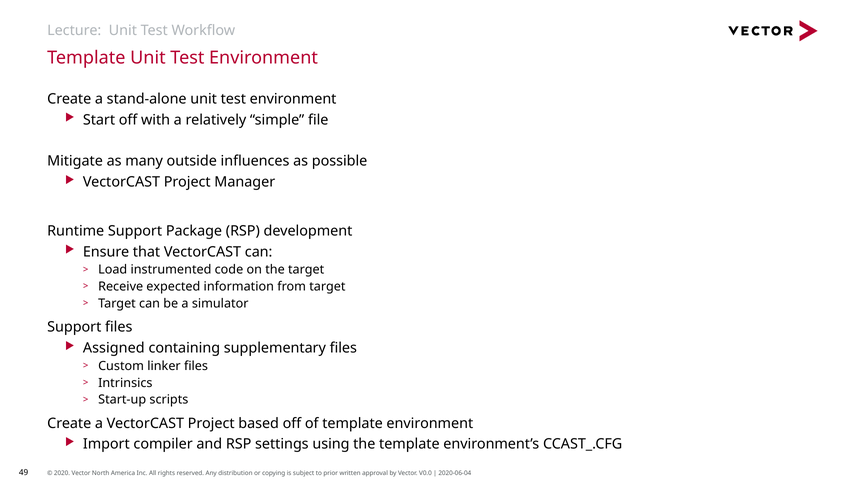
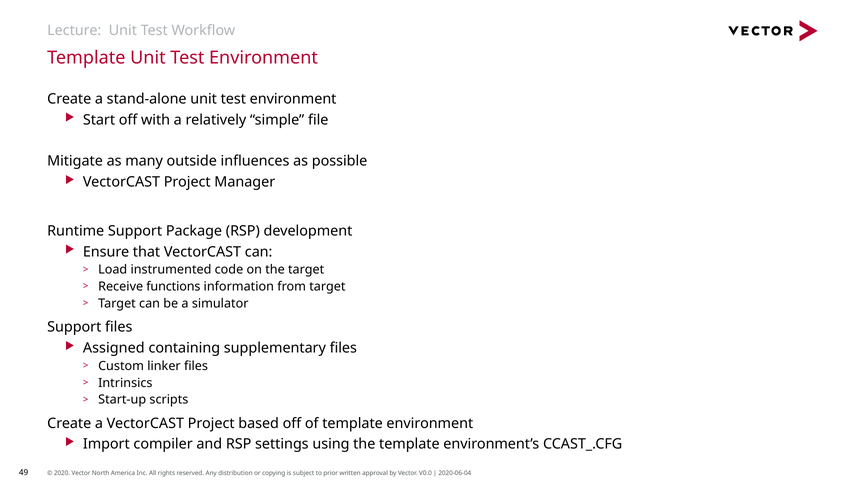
expected: expected -> functions
